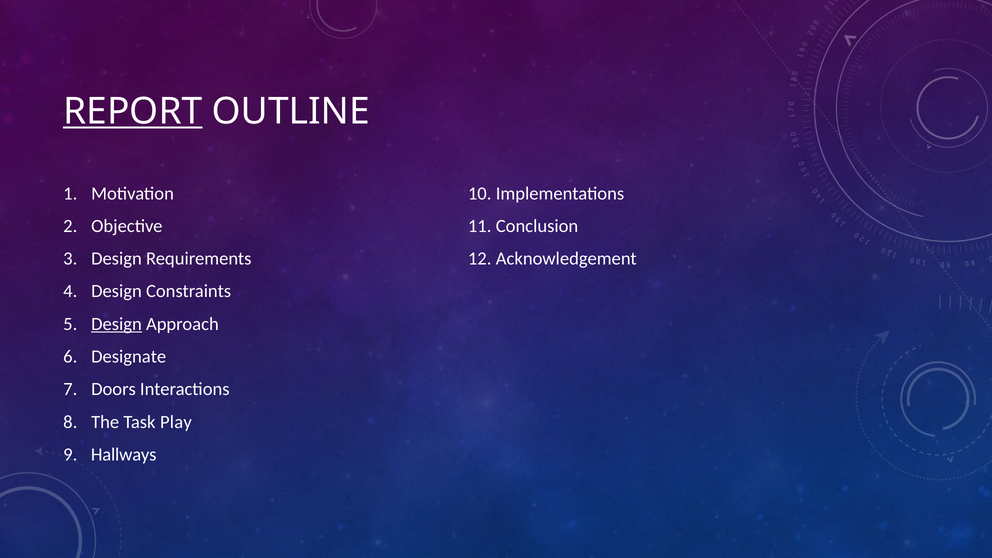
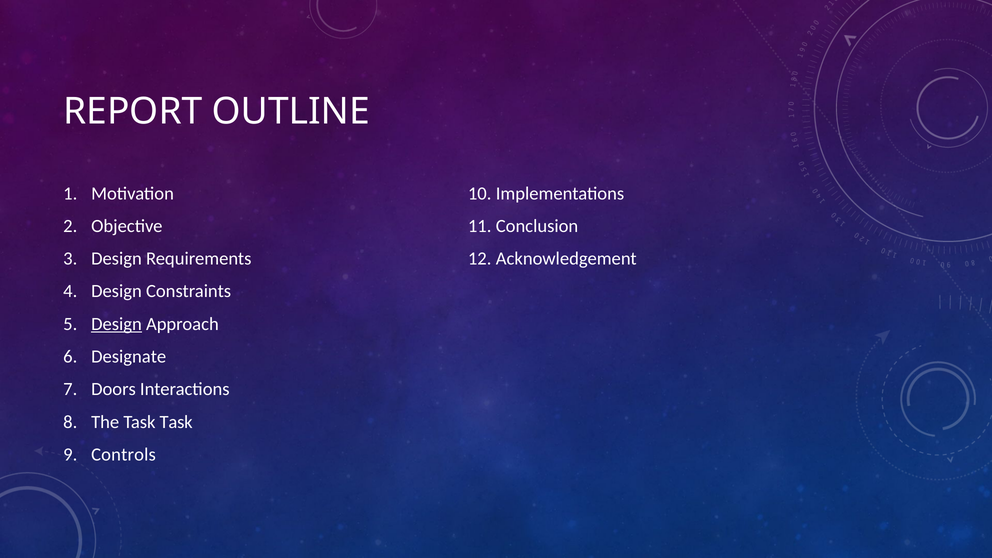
REPORT underline: present -> none
Task Play: Play -> Task
Hallways: Hallways -> Controls
